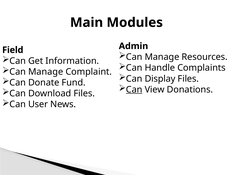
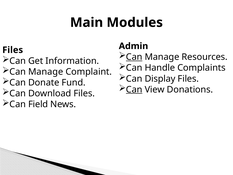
Field at (13, 50): Field -> Files
Can at (134, 57) underline: none -> present
User: User -> Field
